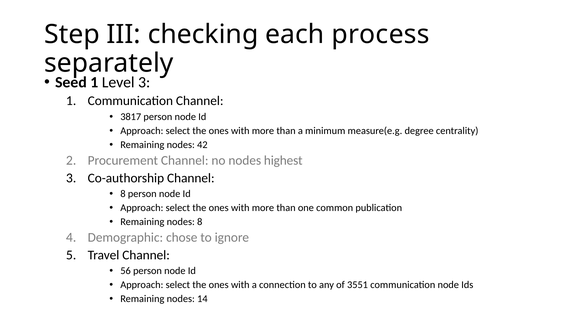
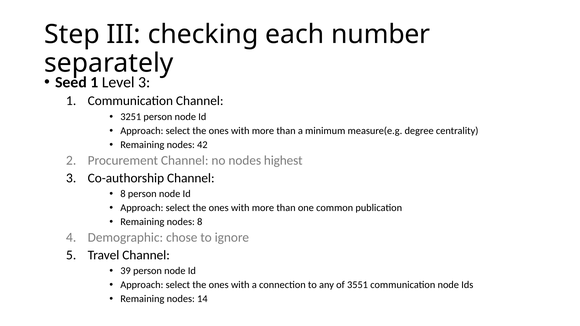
process: process -> number
3817: 3817 -> 3251
56: 56 -> 39
